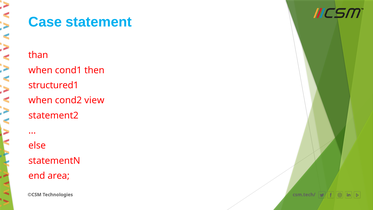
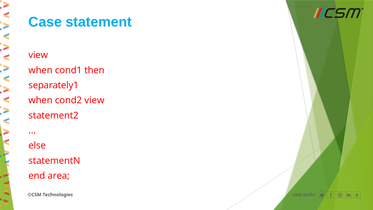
than at (38, 55): than -> view
structured1: structured1 -> separately1
